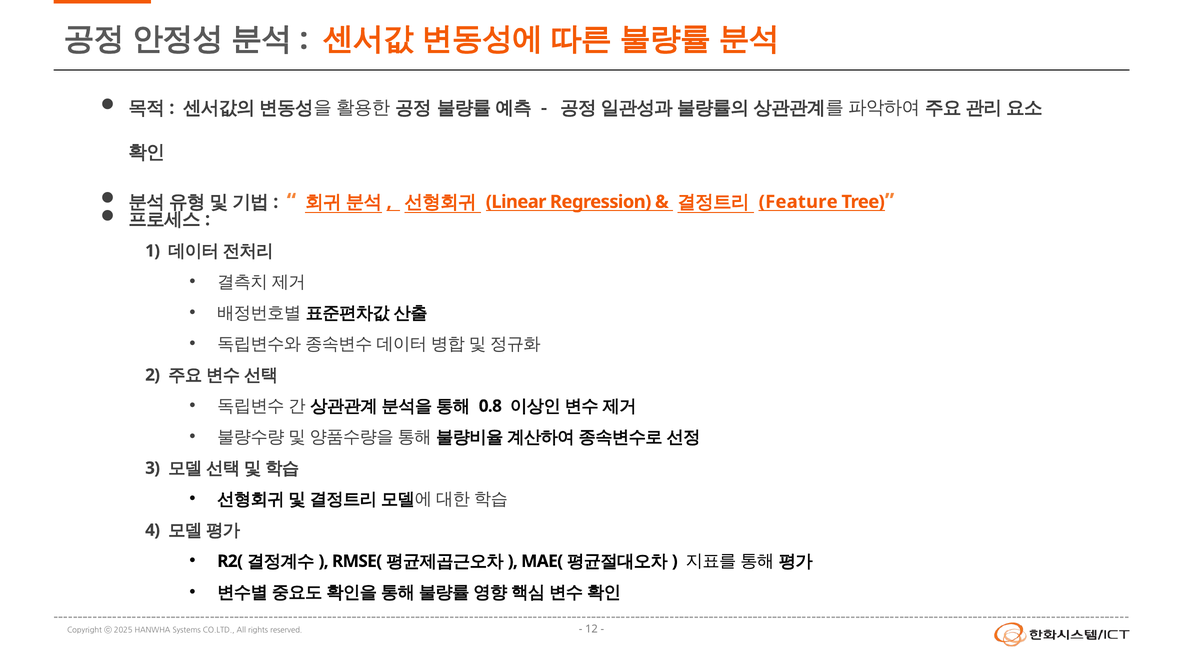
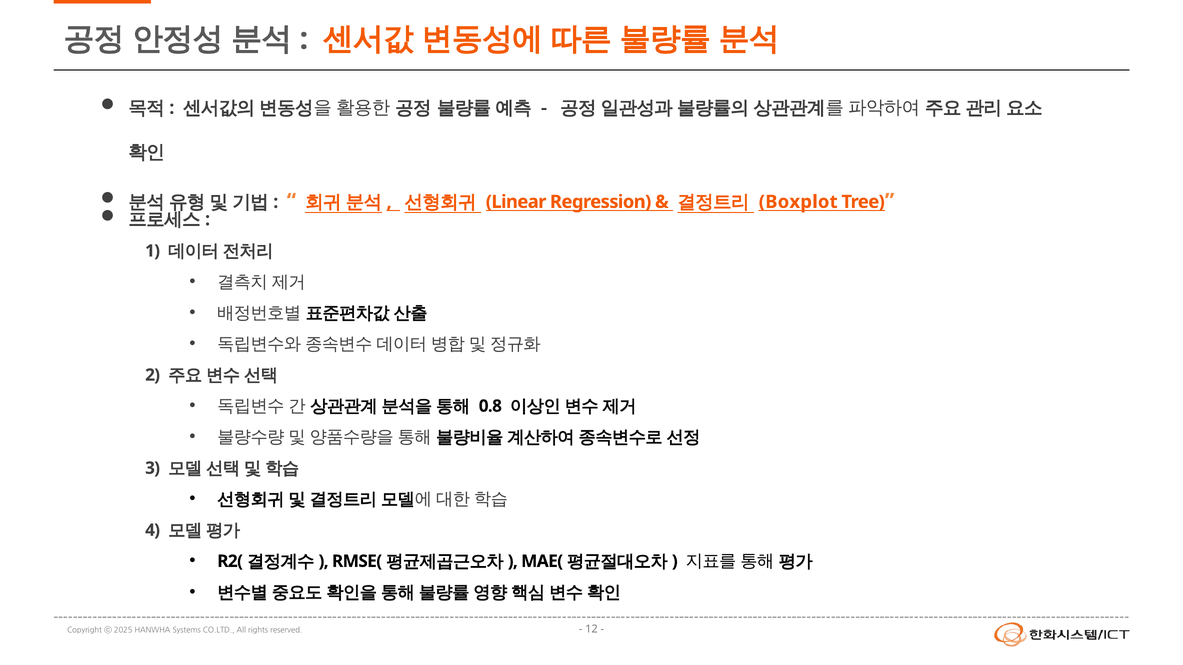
Feature: Feature -> Boxplot
